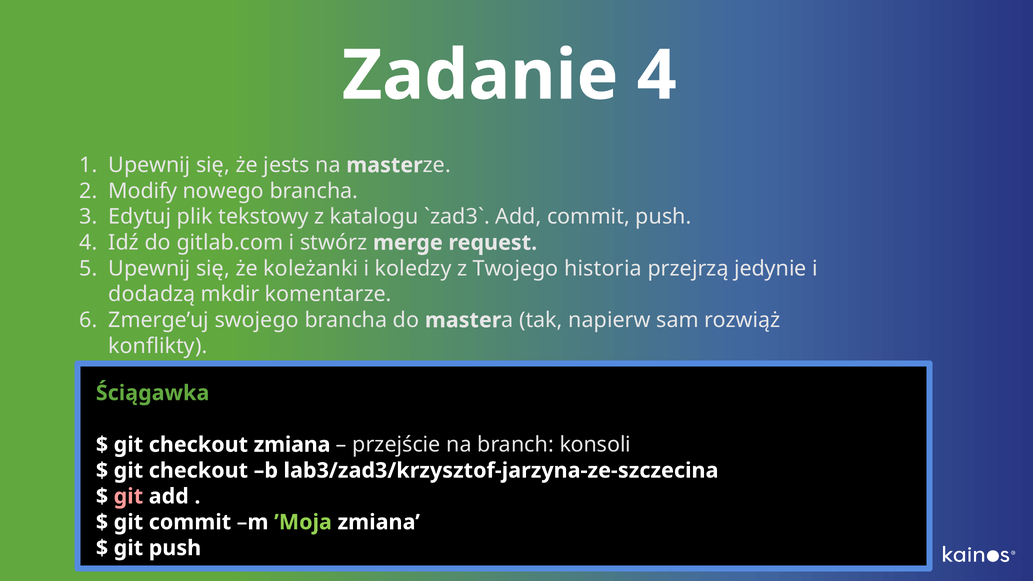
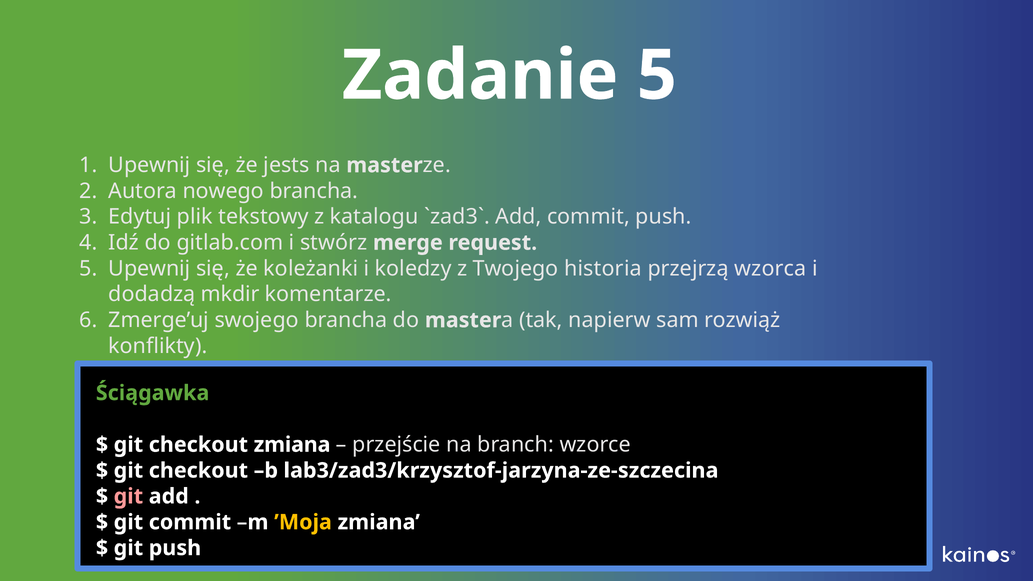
Zadanie 4: 4 -> 5
Modify: Modify -> Autora
jedynie: jedynie -> wzorca
konsoli: konsoli -> wzorce
’Moja colour: light green -> yellow
